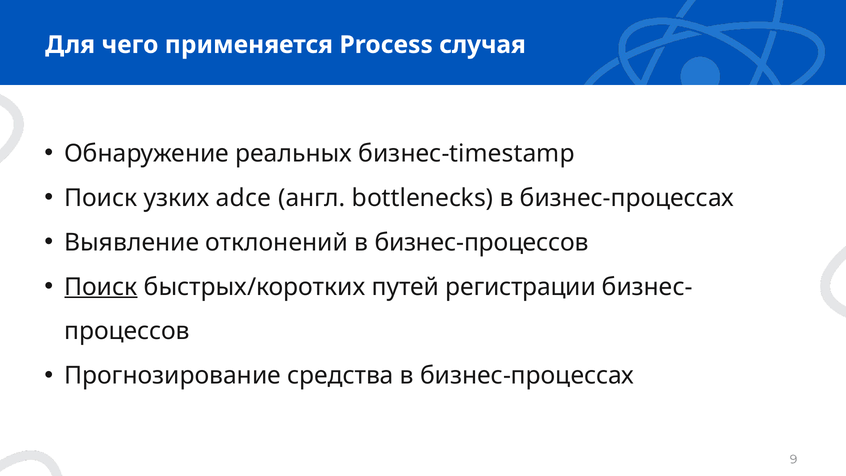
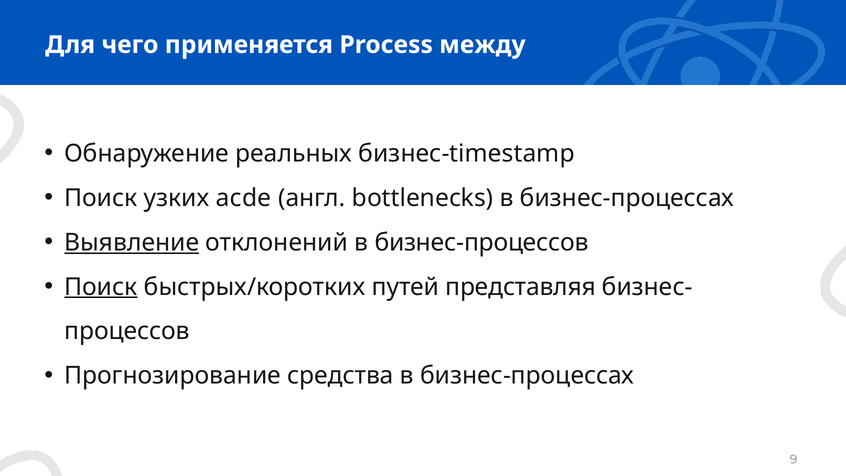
случая: случая -> между
adce: adce -> acde
Выявление underline: none -> present
регистрации: регистрации -> представляя
